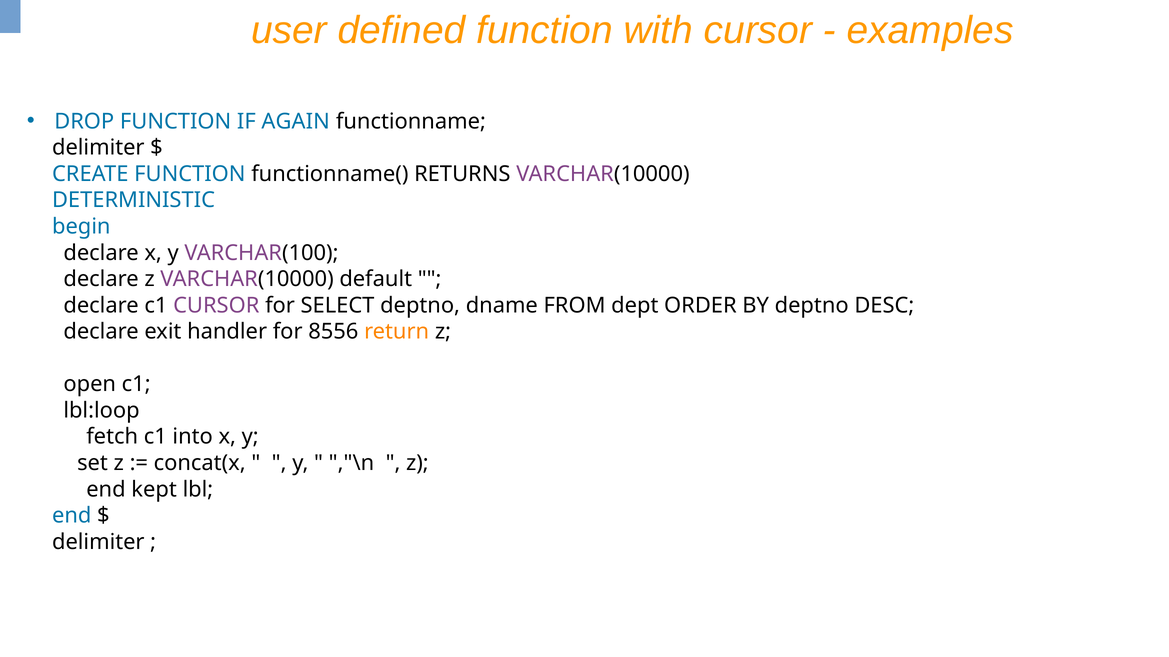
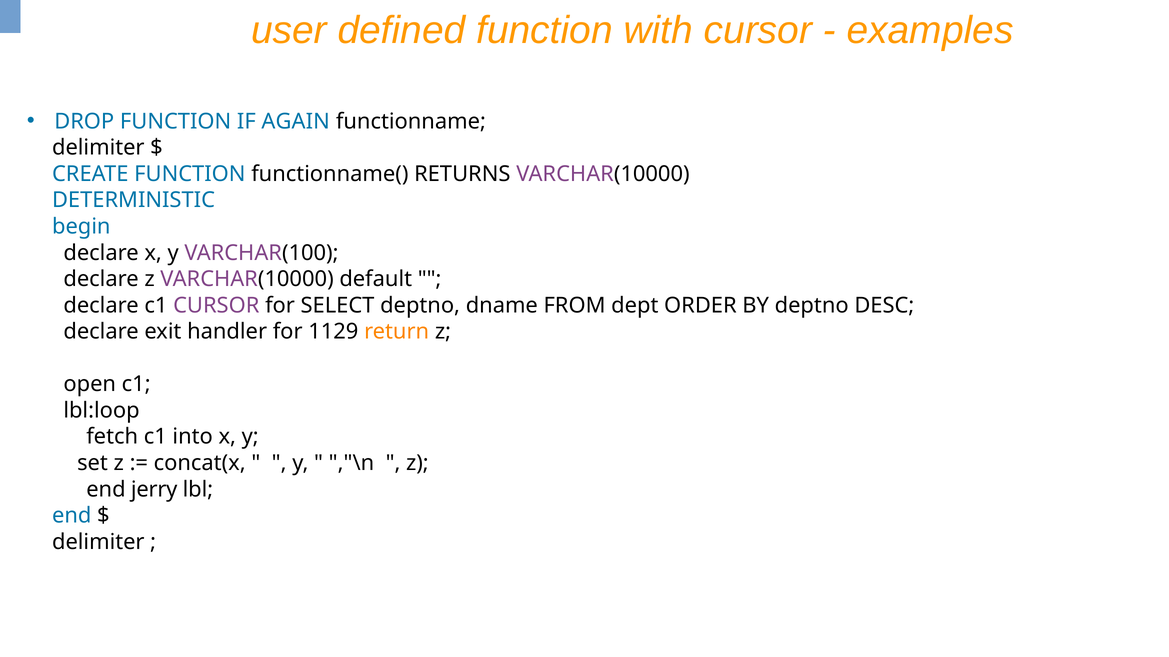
8556: 8556 -> 1129
kept: kept -> jerry
